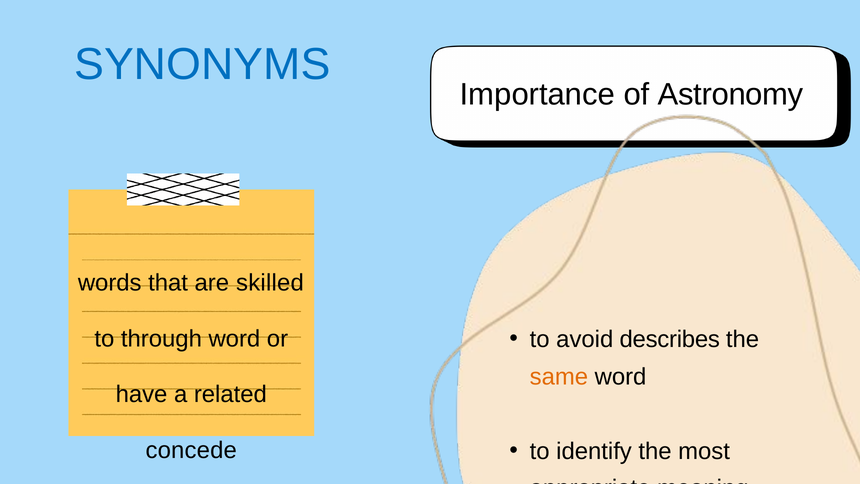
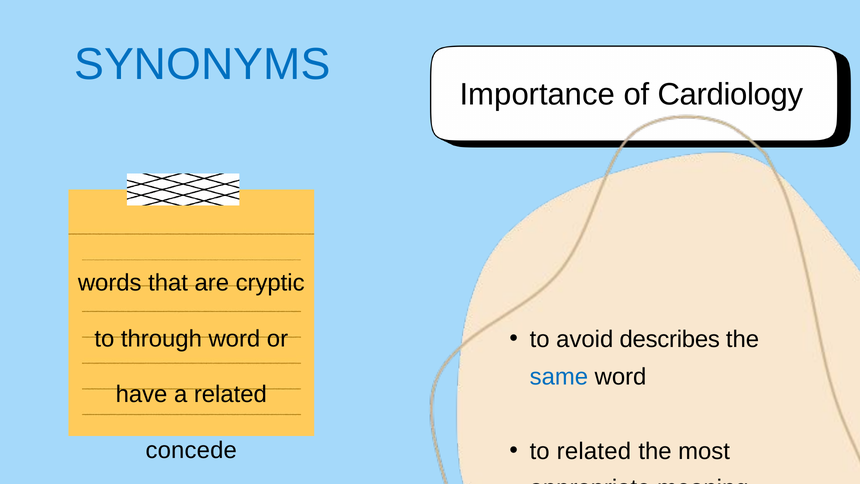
Astronomy: Astronomy -> Cardiology
skilled: skilled -> cryptic
same colour: orange -> blue
to identify: identify -> related
